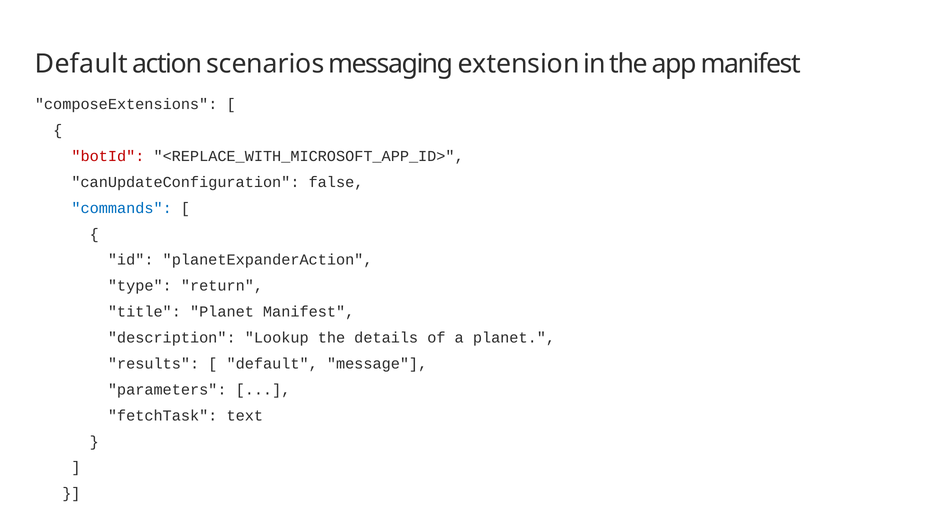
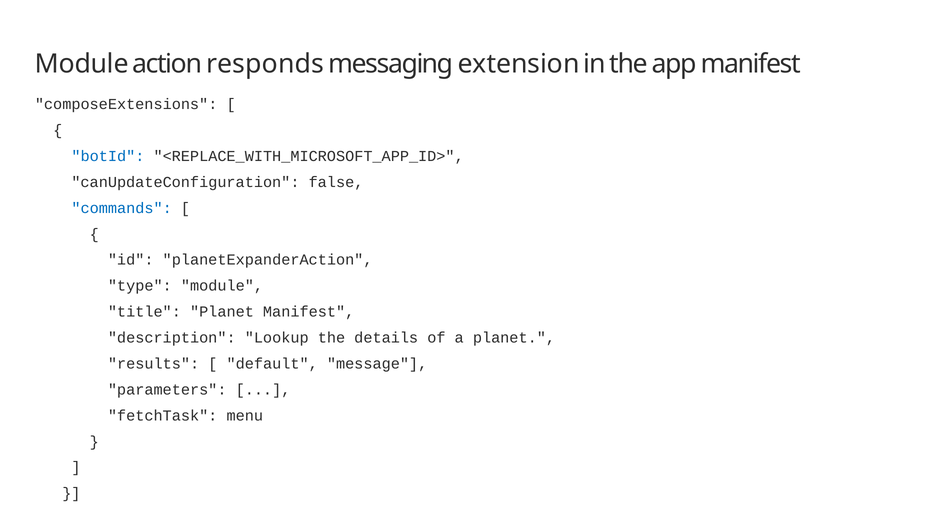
Default at (81, 64): Default -> Module
scenarios: scenarios -> responds
botId colour: red -> blue
type return: return -> module
text: text -> menu
